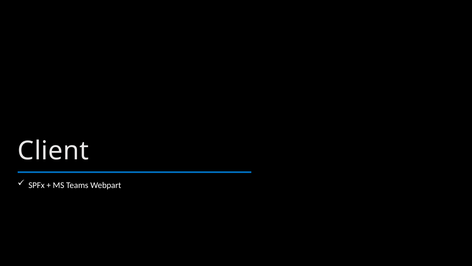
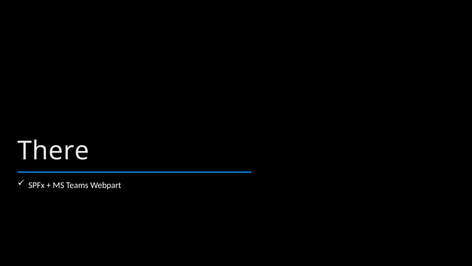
Client: Client -> There
